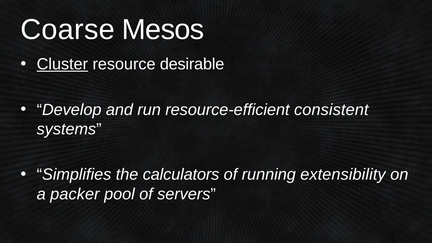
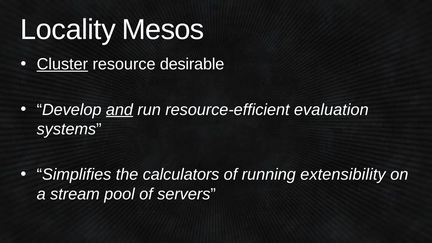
Coarse: Coarse -> Locality
and underline: none -> present
consistent: consistent -> evaluation
packer: packer -> stream
